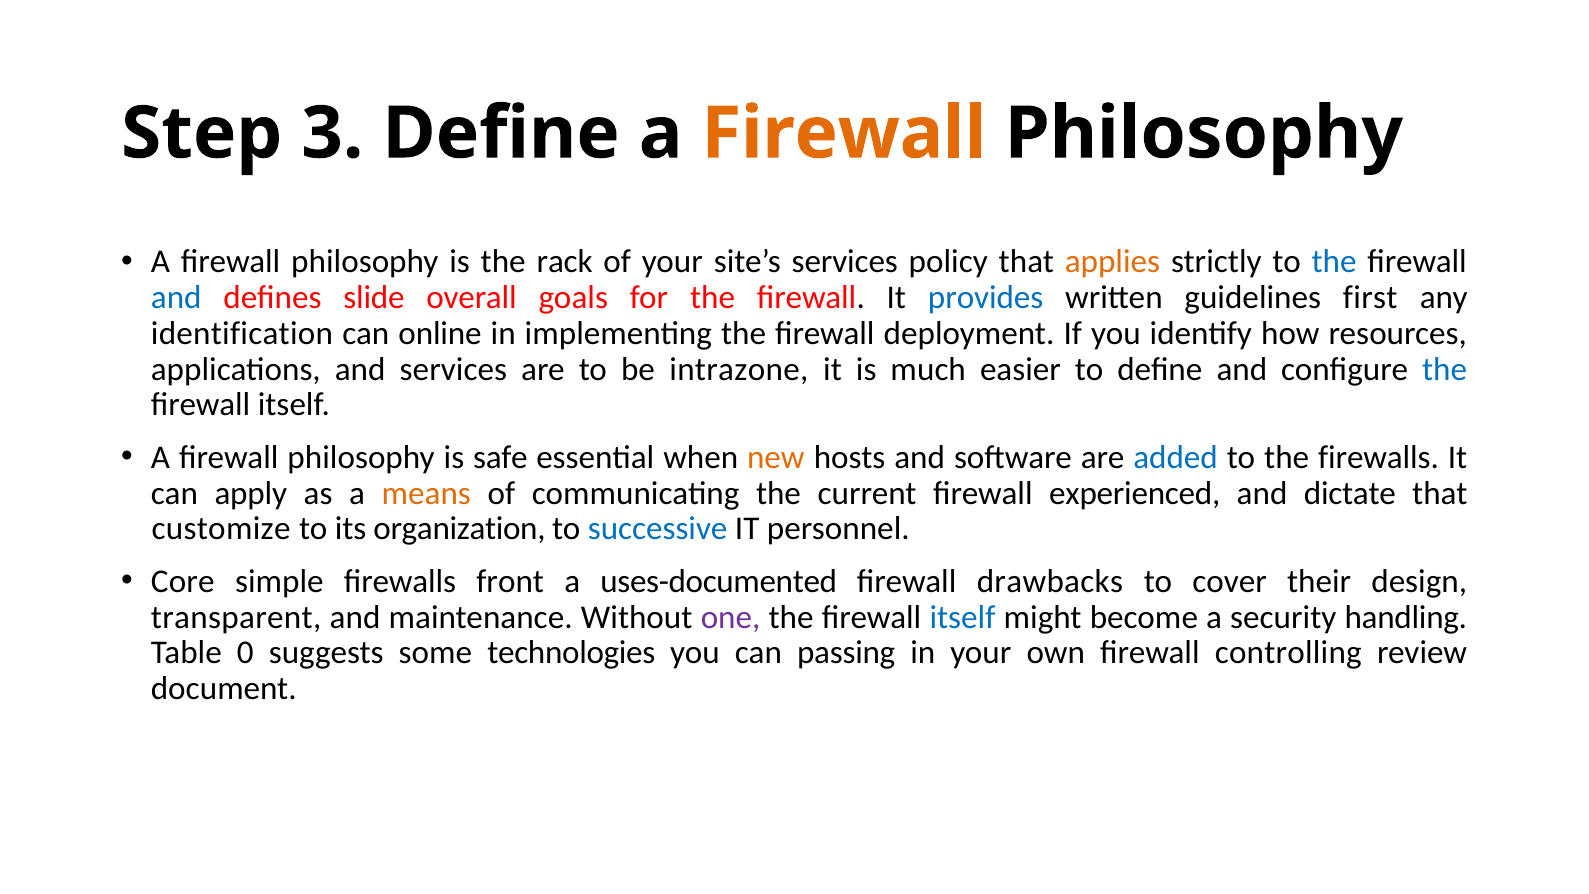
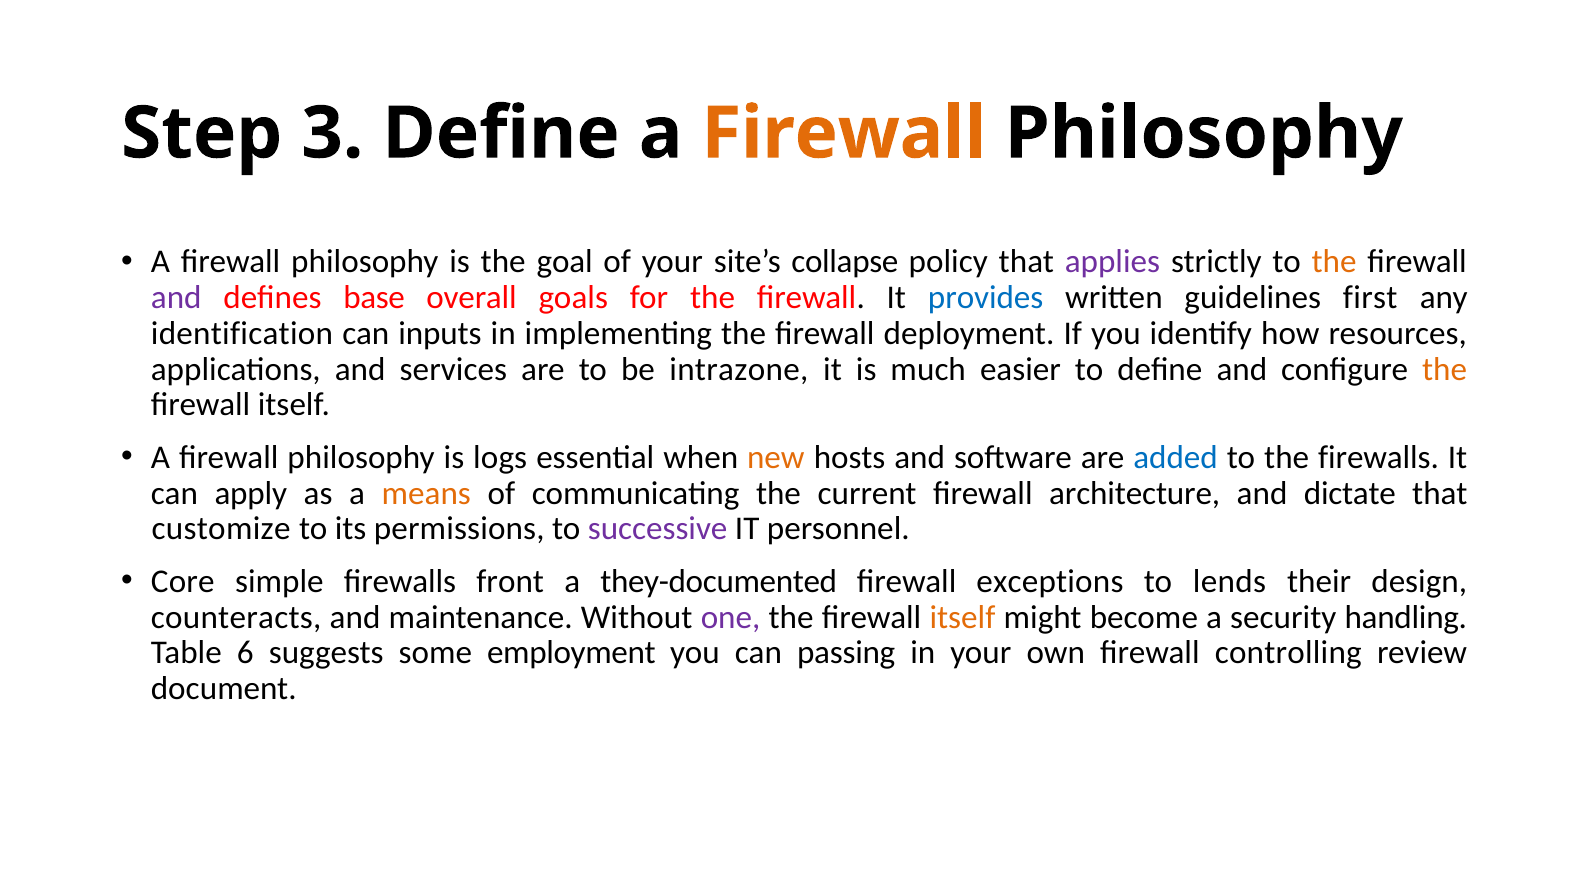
rack: rack -> goal
site’s services: services -> collapse
applies colour: orange -> purple
the at (1334, 262) colour: blue -> orange
and at (176, 297) colour: blue -> purple
slide: slide -> base
online: online -> inputs
the at (1445, 369) colour: blue -> orange
safe: safe -> logs
experienced: experienced -> architecture
organization: organization -> permissions
successive colour: blue -> purple
uses-documented: uses-documented -> they-documented
drawbacks: drawbacks -> exceptions
cover: cover -> lends
transparent: transparent -> counteracts
itself at (962, 617) colour: blue -> orange
0: 0 -> 6
technologies: technologies -> employment
